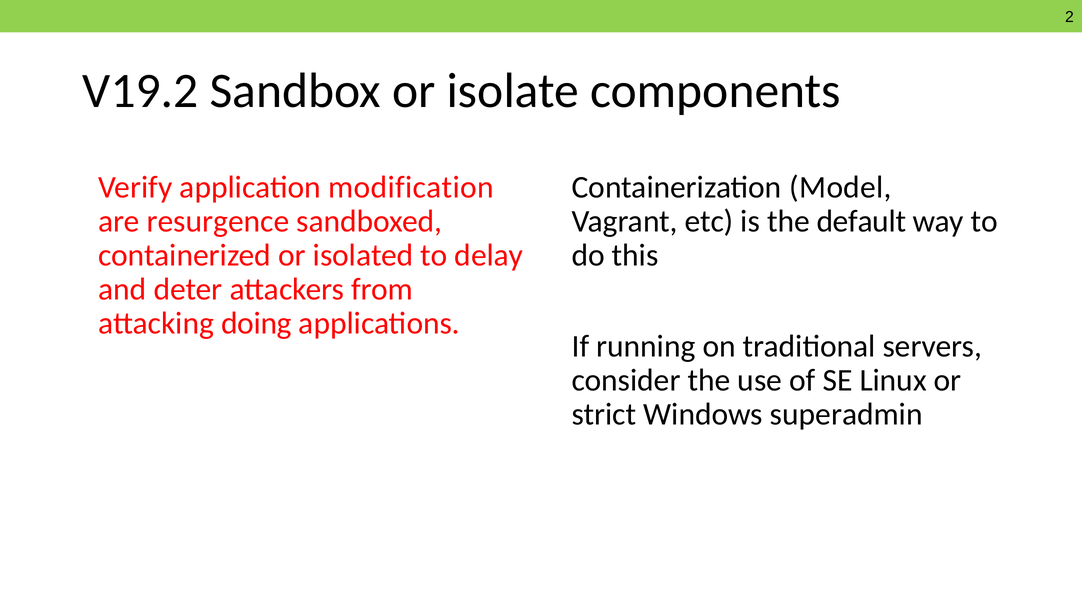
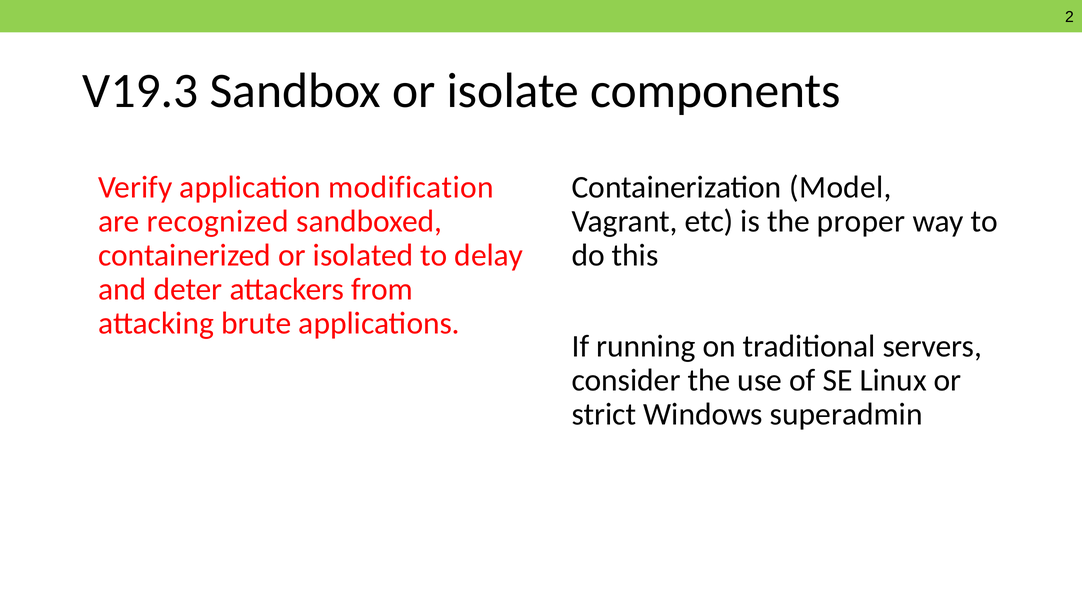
V19.2: V19.2 -> V19.3
resurgence: resurgence -> recognized
default: default -> proper
doing: doing -> brute
